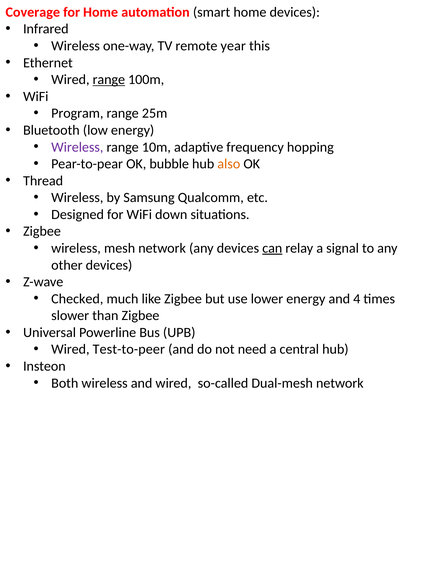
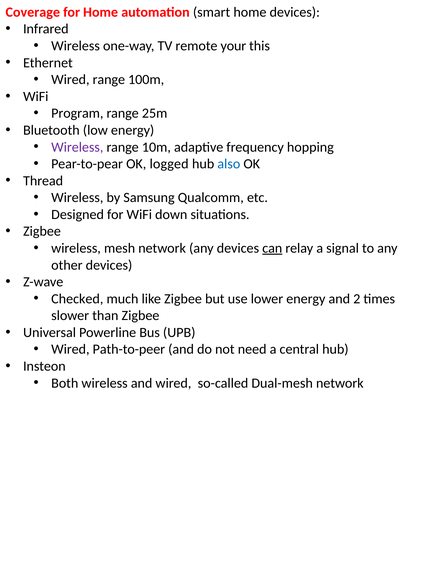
year: year -> your
range at (109, 80) underline: present -> none
bubble: bubble -> logged
also colour: orange -> blue
4: 4 -> 2
Test-to-peer: Test-to-peer -> Path-to-peer
